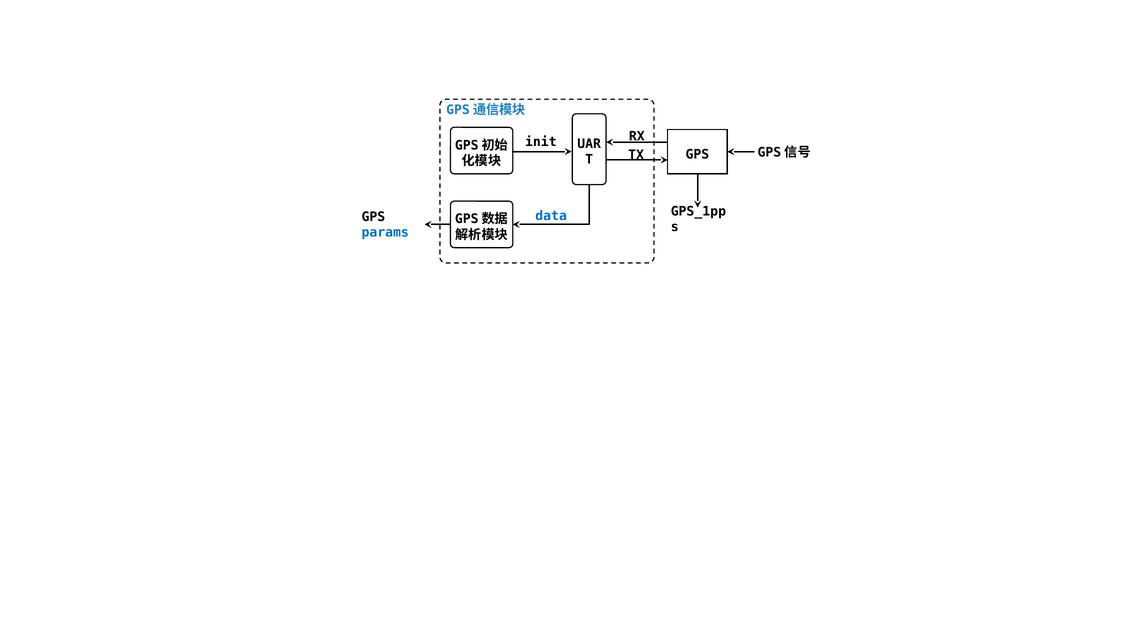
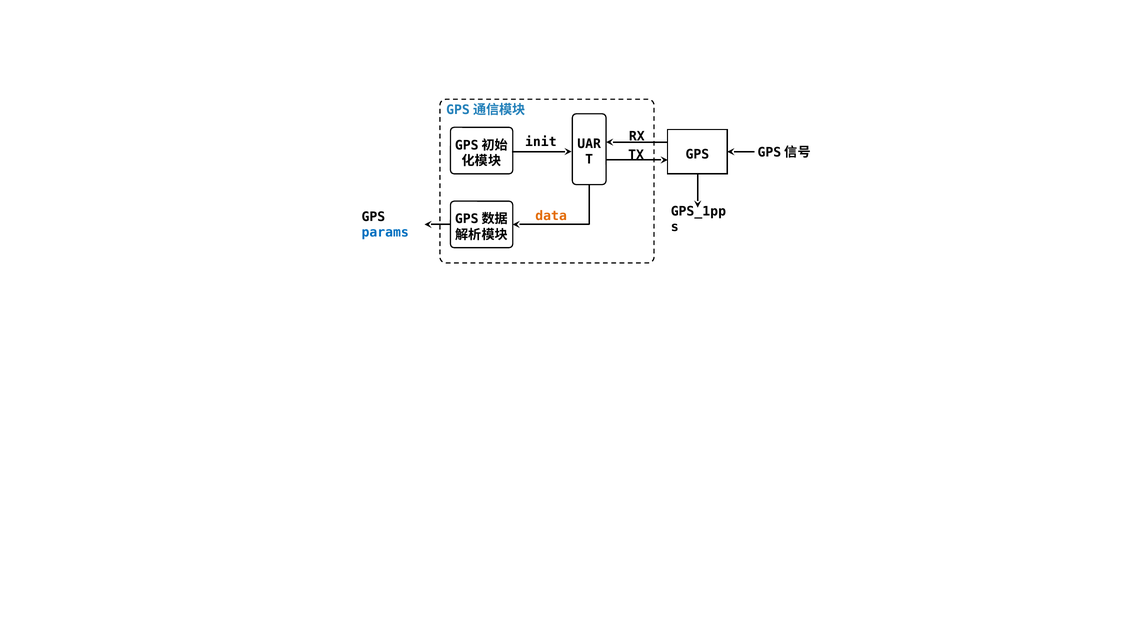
data colour: blue -> orange
